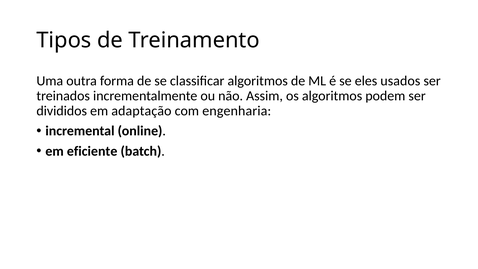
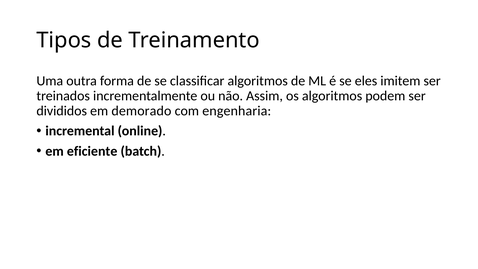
usados: usados -> imitem
adaptação: adaptação -> demorado
